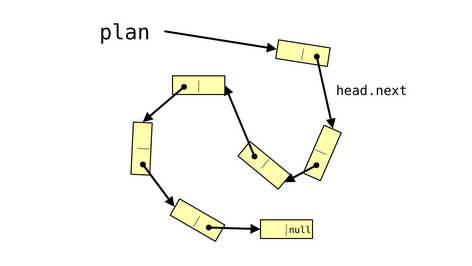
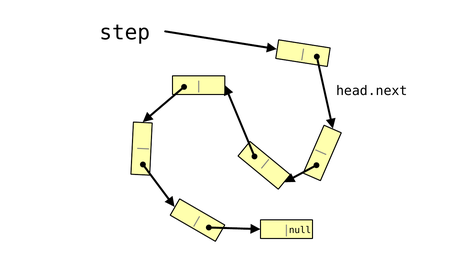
plan: plan -> step
